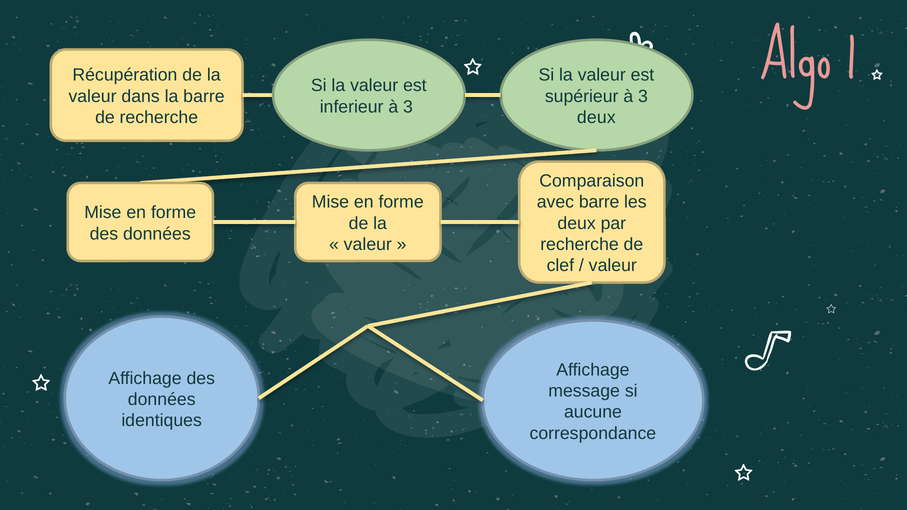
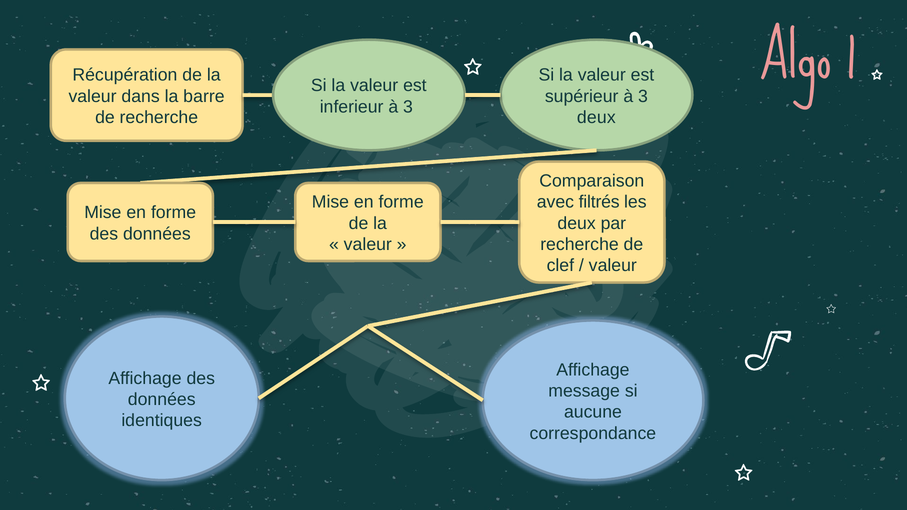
avec barre: barre -> filtrés
